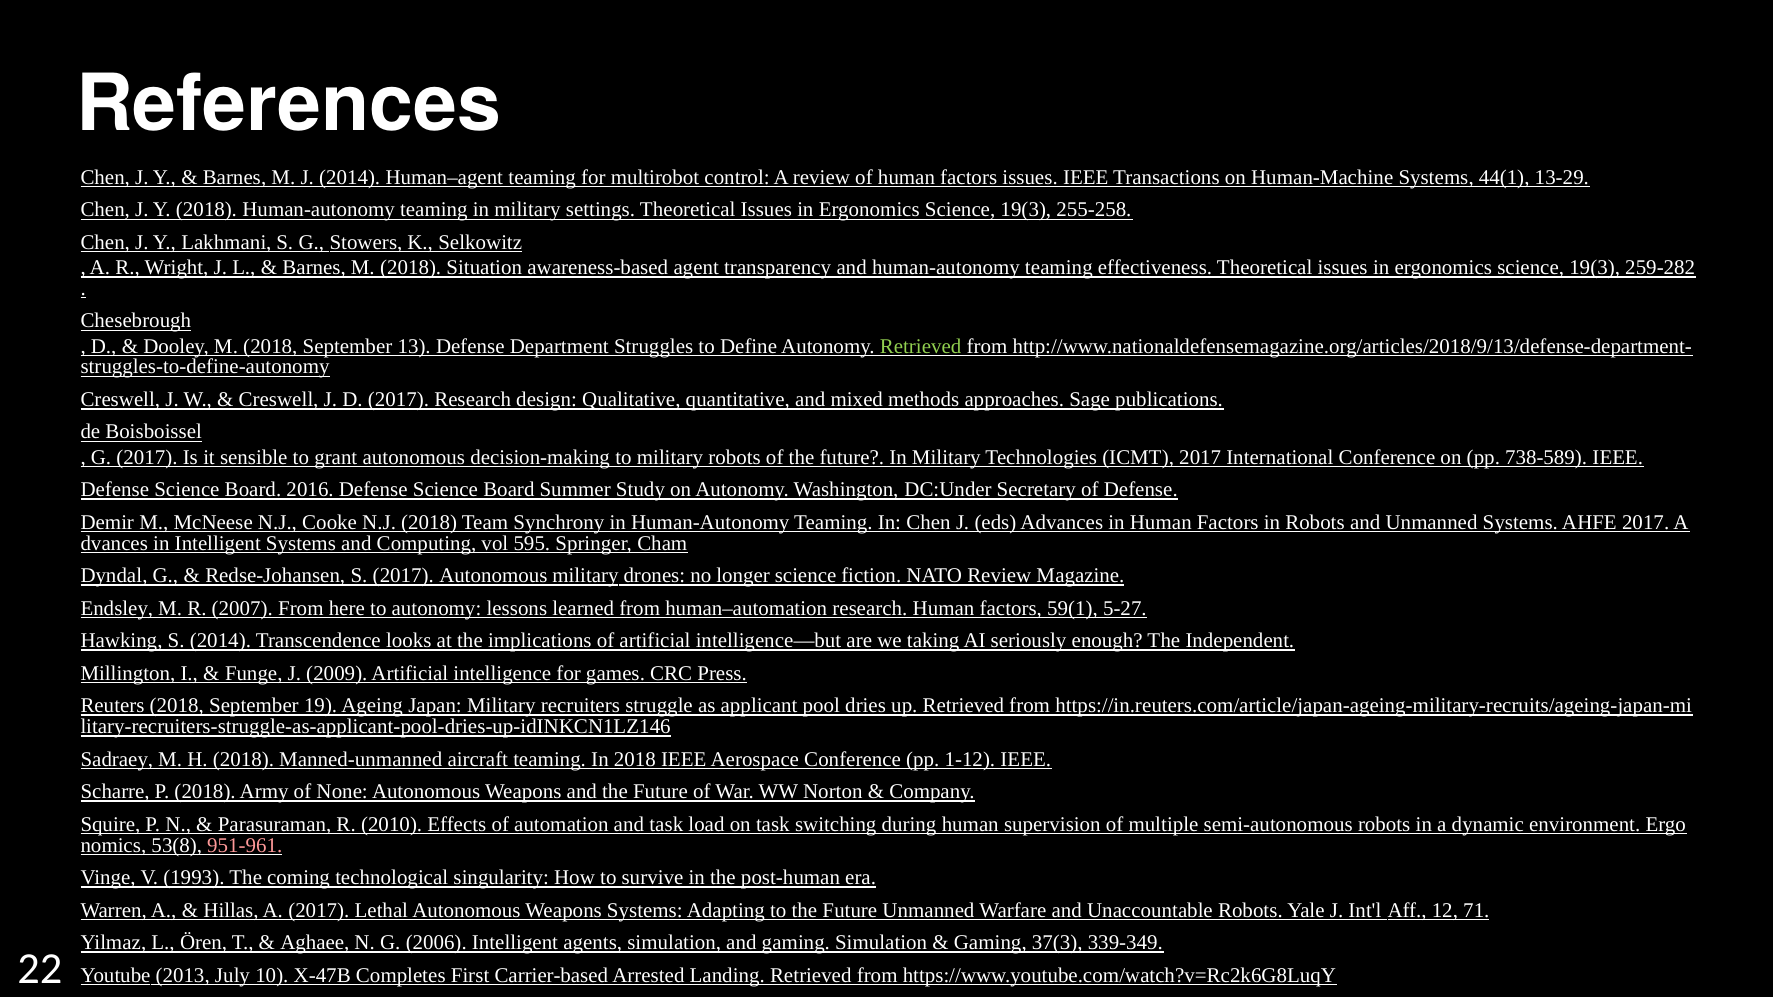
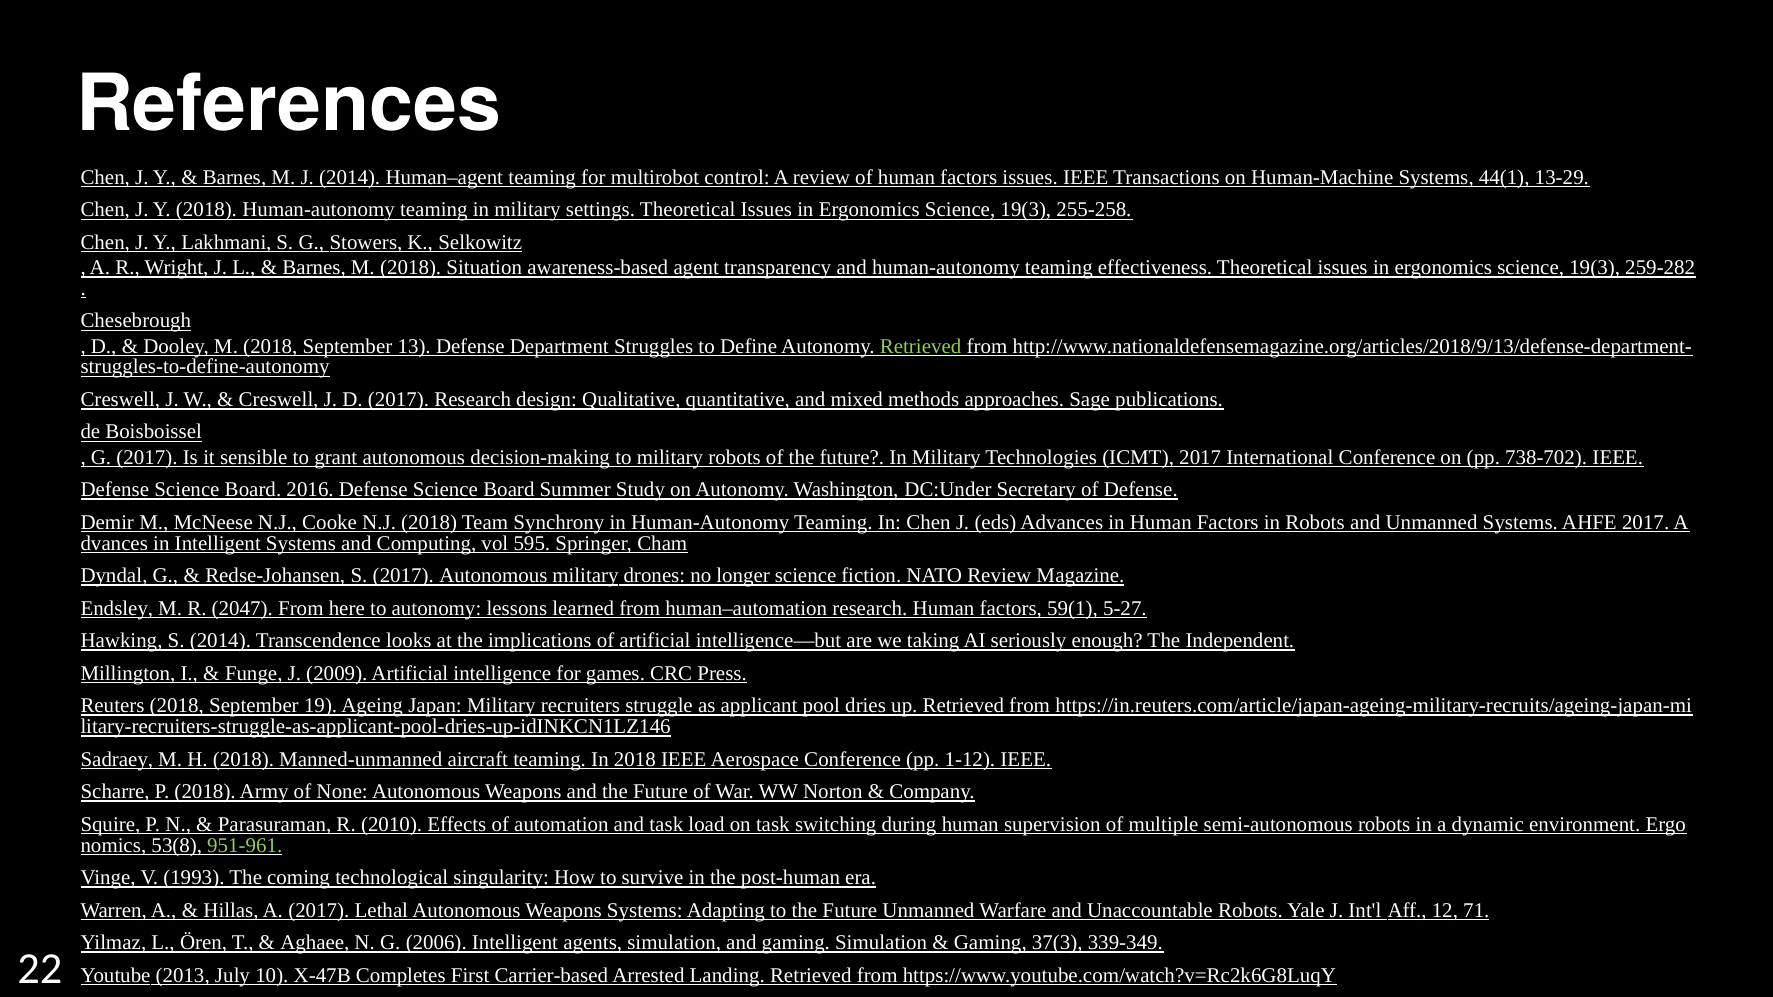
738-589: 738-589 -> 738-702
2007: 2007 -> 2047
951-961 colour: pink -> light green
